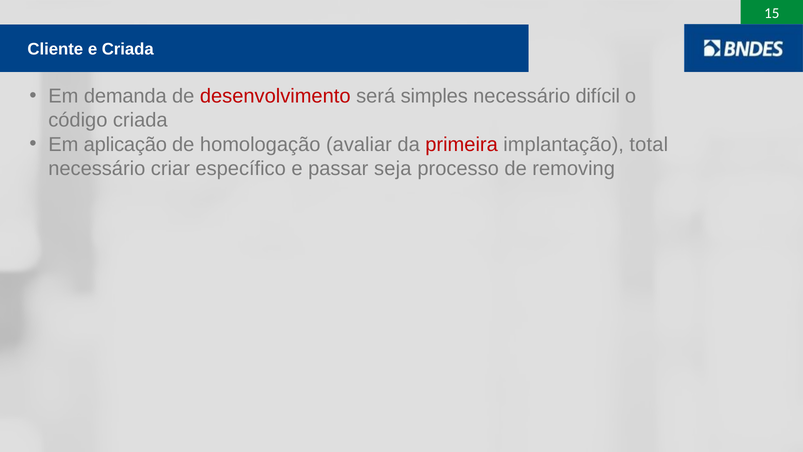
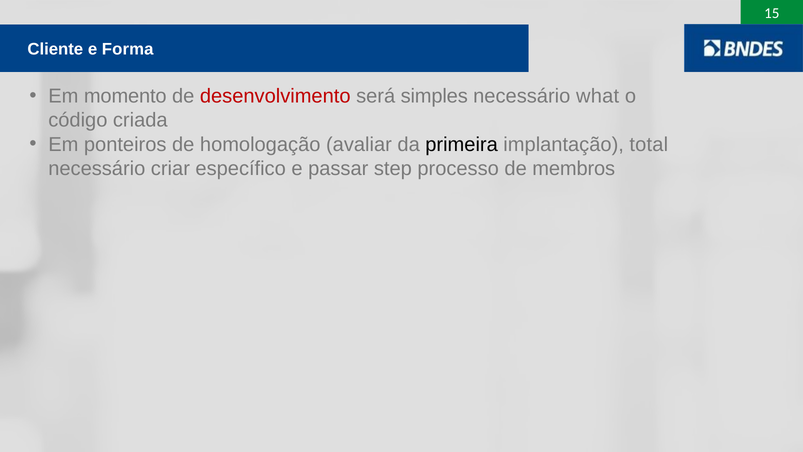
e Criada: Criada -> Forma
demanda: demanda -> momento
difícil: difícil -> what
aplicação: aplicação -> ponteiros
primeira colour: red -> black
seja: seja -> step
removing: removing -> membros
